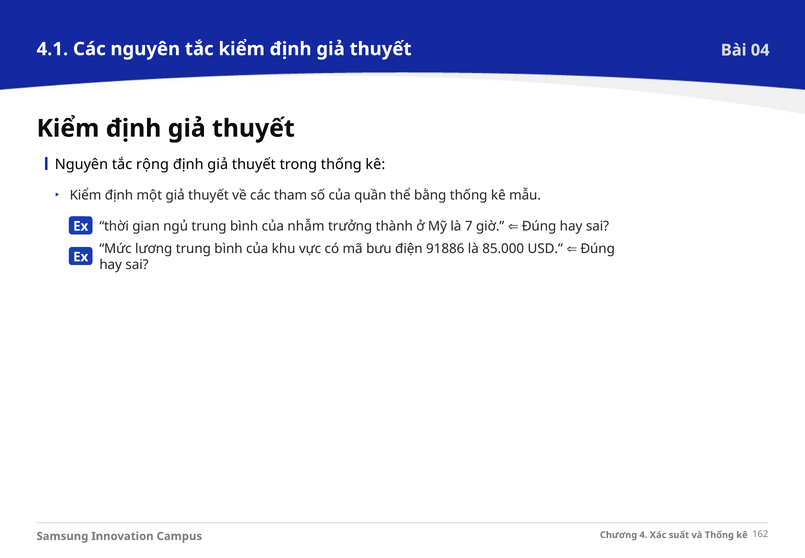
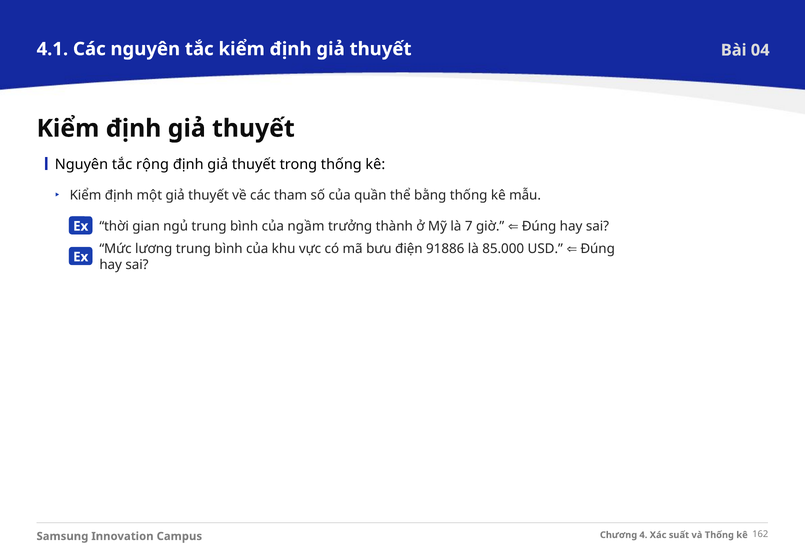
nhẫm: nhẫm -> ngầm
